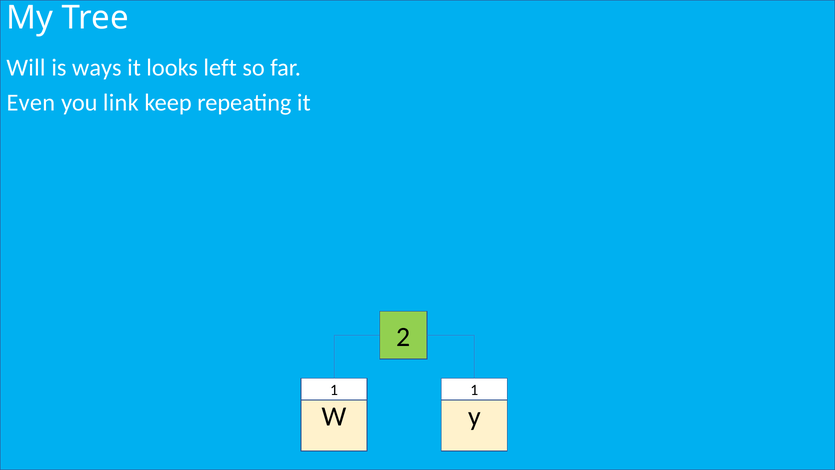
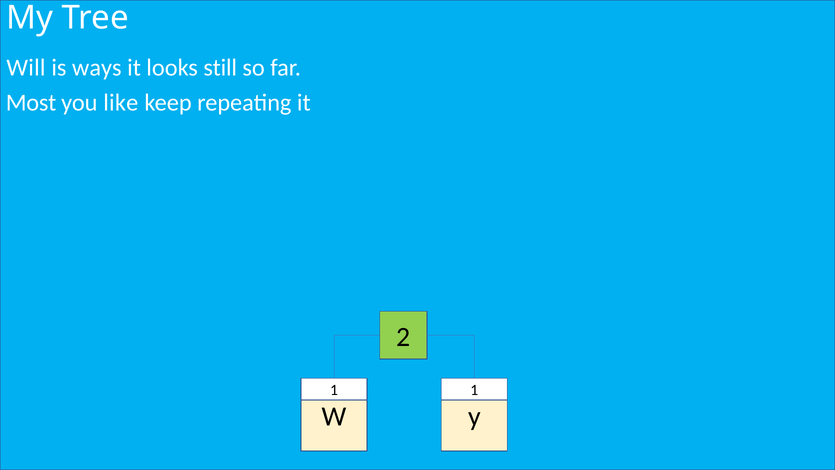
left: left -> still
Even: Even -> Most
link: link -> like
